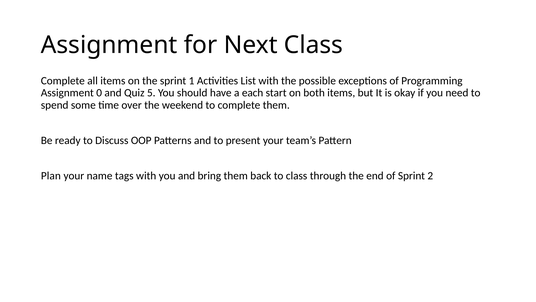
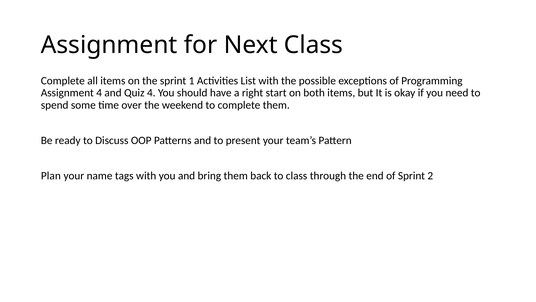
Assignment 0: 0 -> 4
Quiz 5: 5 -> 4
each: each -> right
